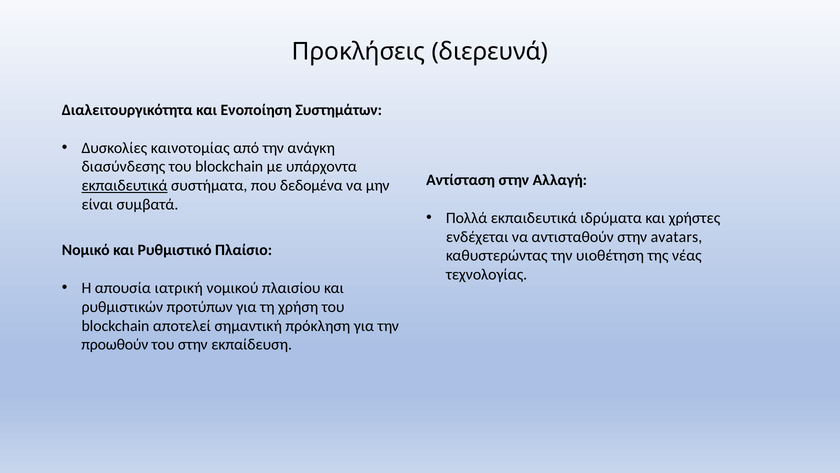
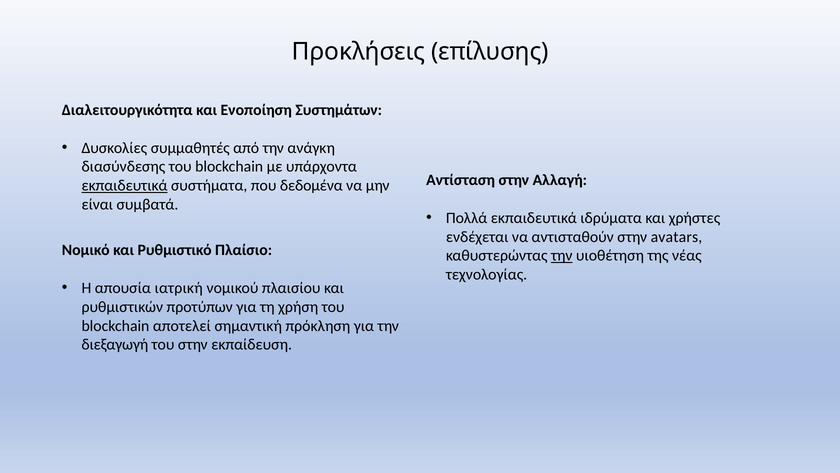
διερευνά: διερευνά -> επίλυσης
καινοτομίας: καινοτομίας -> συμμαθητές
την at (562, 256) underline: none -> present
προωθούν: προωθούν -> διεξαγωγή
